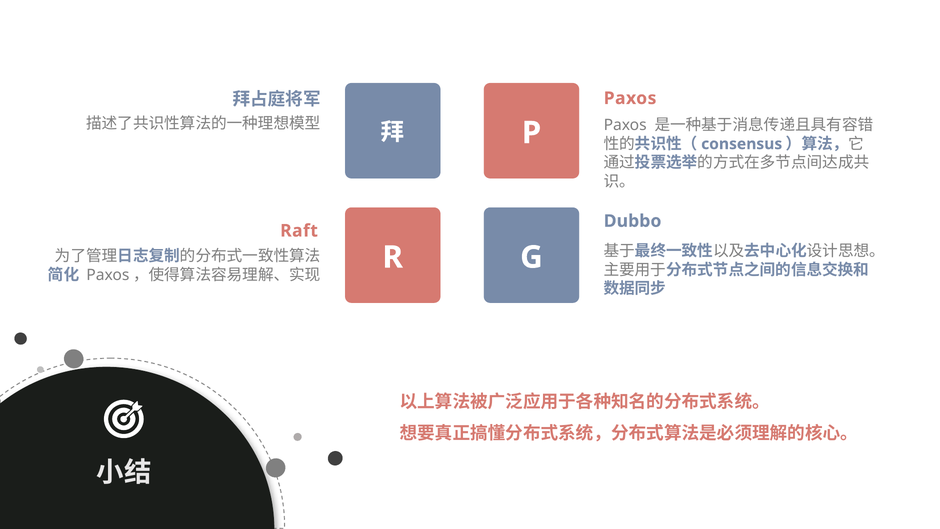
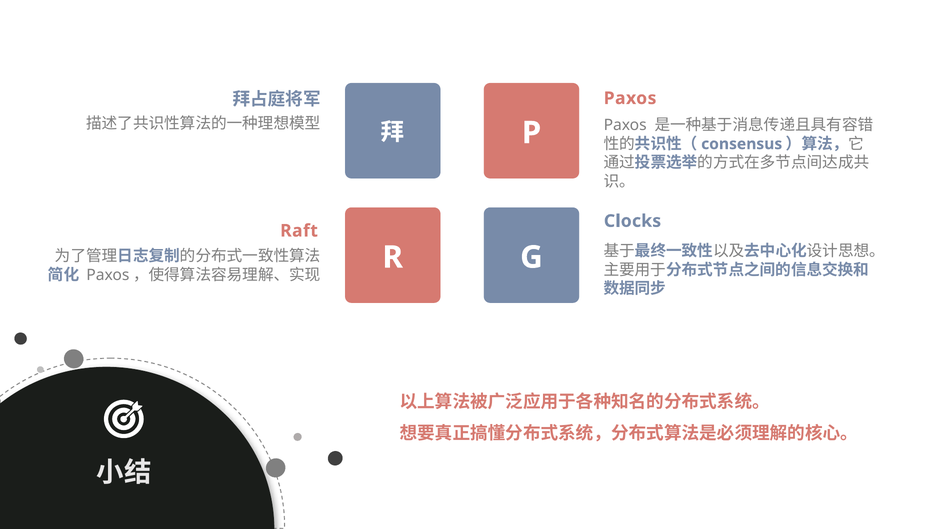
Dubbo: Dubbo -> Clocks
